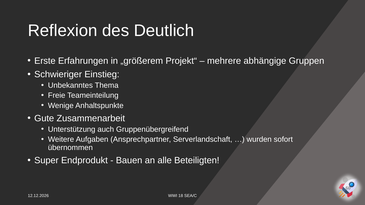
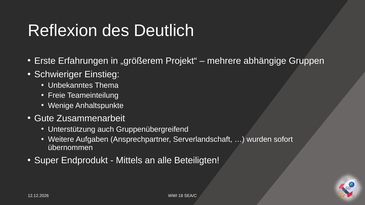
Bauen: Bauen -> Mittels
